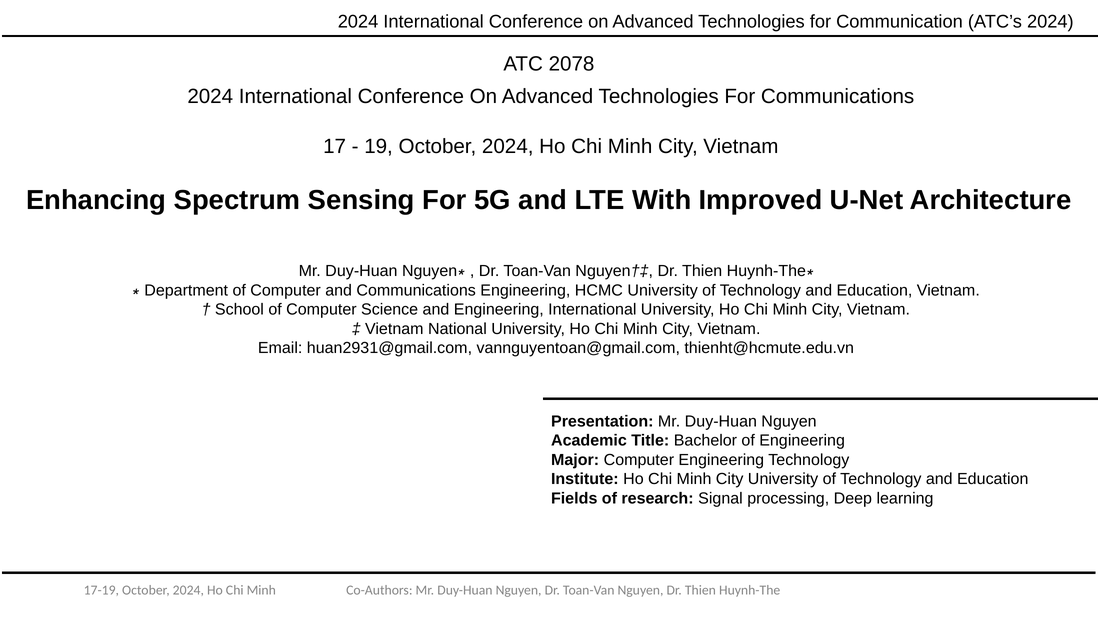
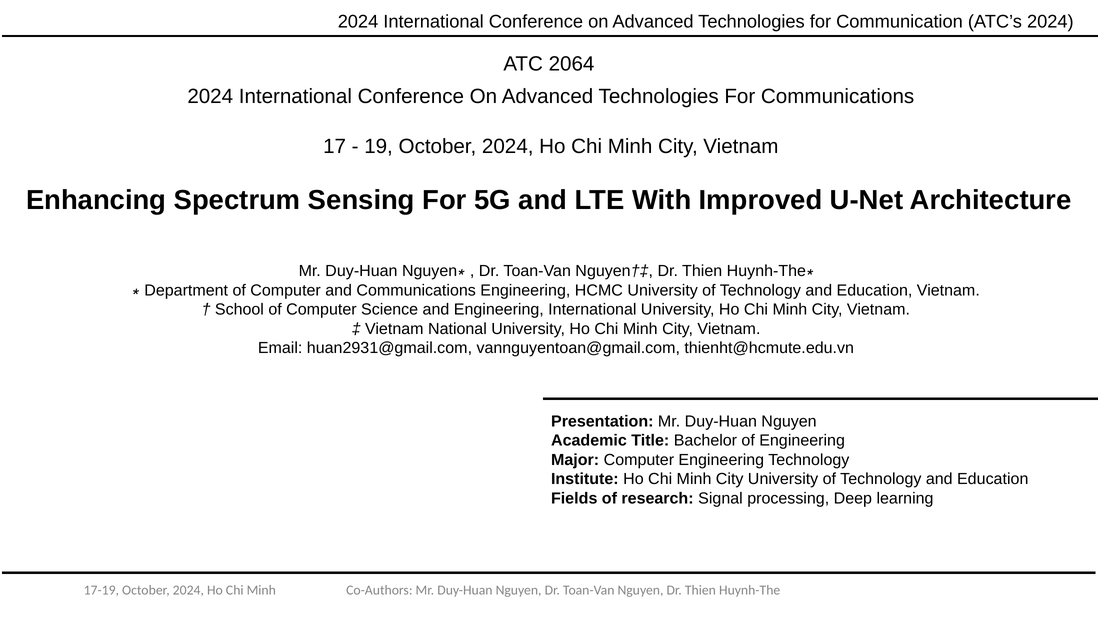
2078: 2078 -> 2064
